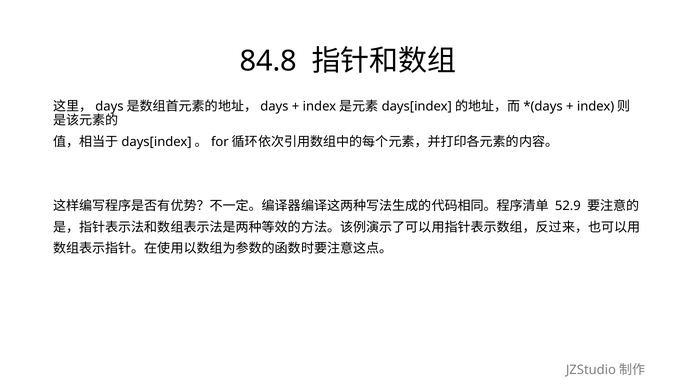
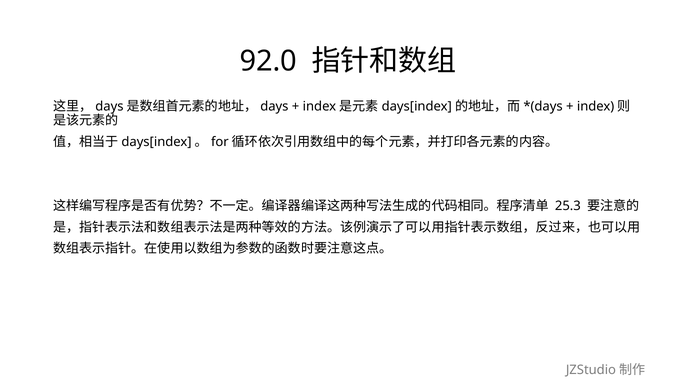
84.8: 84.8 -> 92.0
52.9: 52.9 -> 25.3
